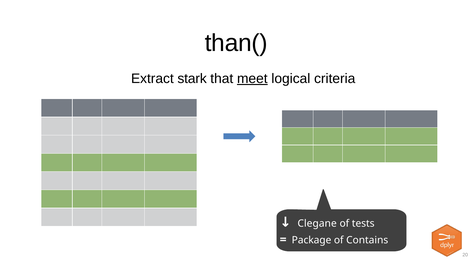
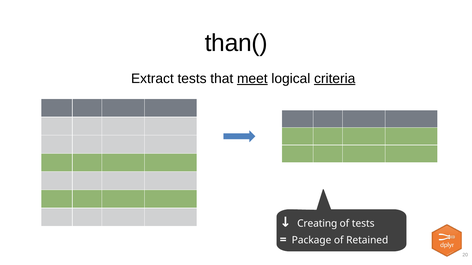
Extract stark: stark -> tests
criteria underline: none -> present
Clegane: Clegane -> Creating
Contains: Contains -> Retained
